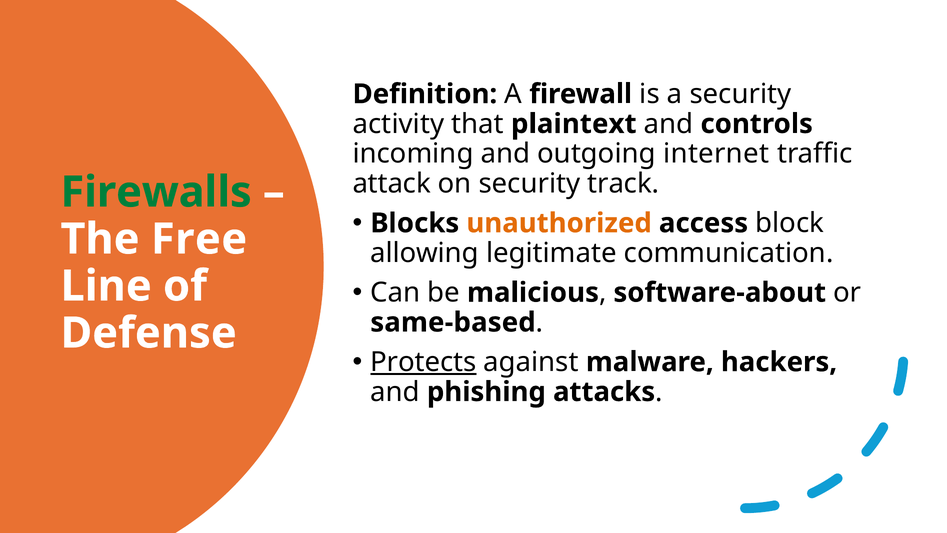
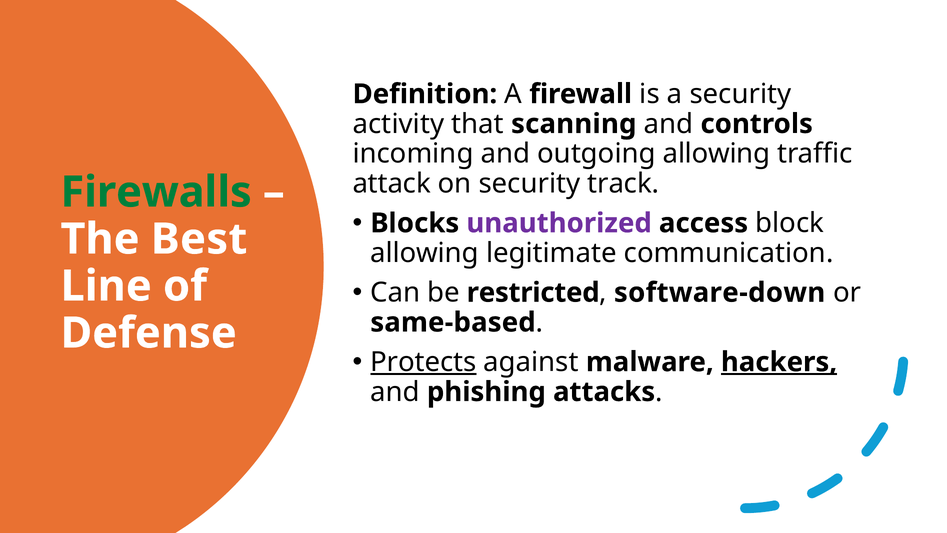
plaintext: plaintext -> scanning
outgoing internet: internet -> allowing
unauthorized colour: orange -> purple
Free: Free -> Best
malicious: malicious -> restricted
software-about: software-about -> software-down
hackers underline: none -> present
